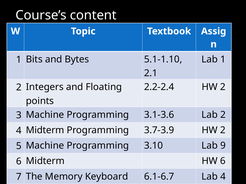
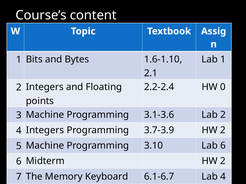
5.1-1.10: 5.1-1.10 -> 1.6-1.10
2.2-2.4 HW 2: 2 -> 0
4 Midterm: Midterm -> Integers
Lab 9: 9 -> 6
Midterm HW 6: 6 -> 2
